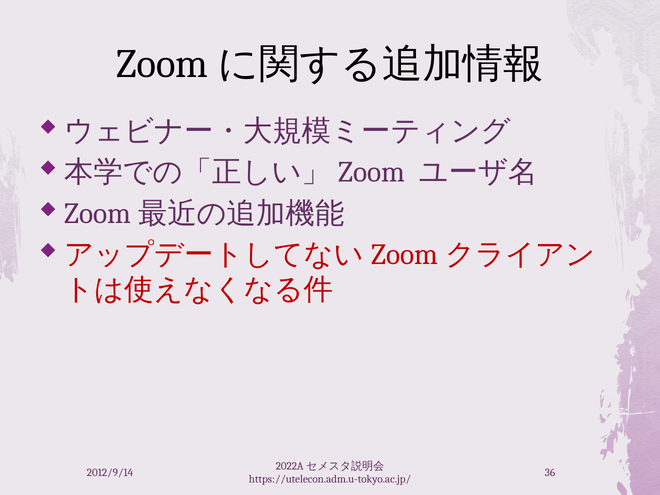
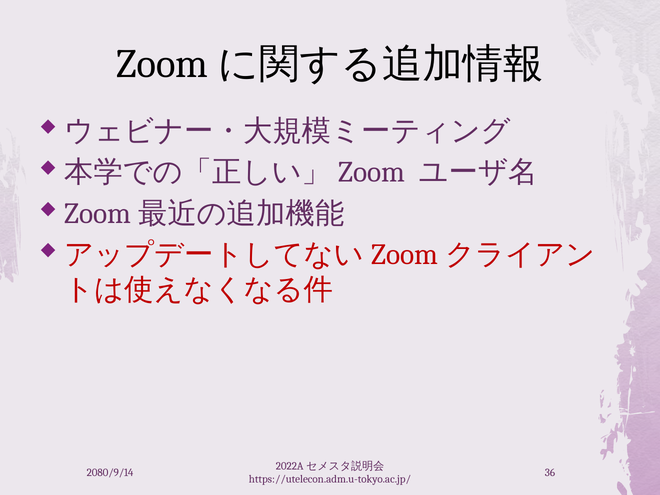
2012/9/14: 2012/9/14 -> 2080/9/14
